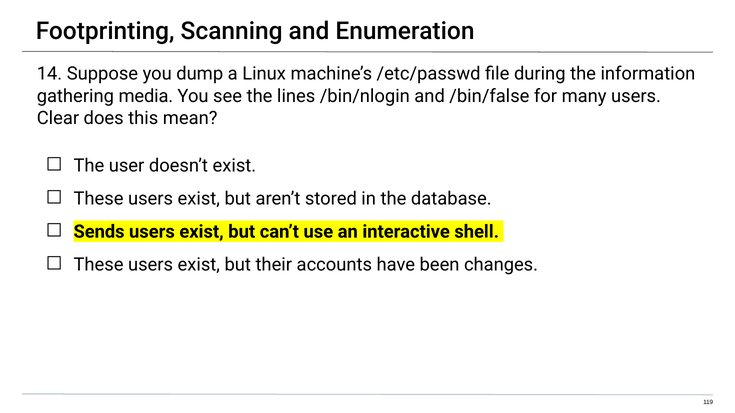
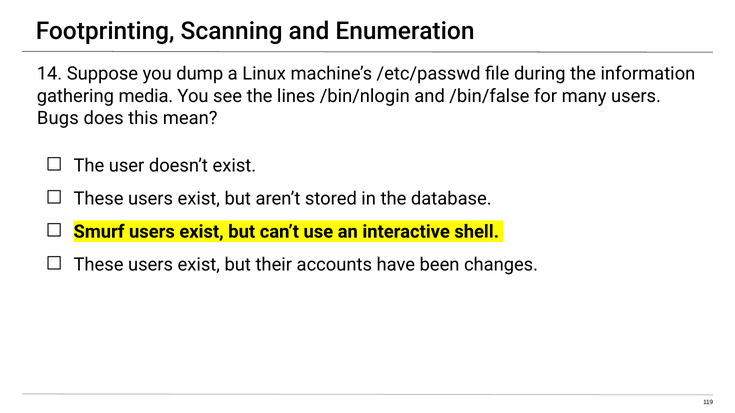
Clear: Clear -> Bugs
Sends: Sends -> Smurf
